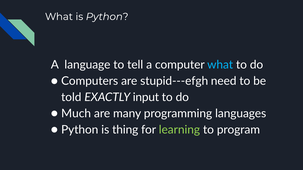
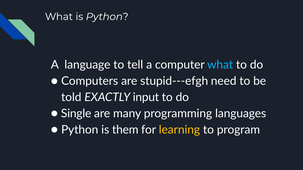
Much: Much -> Single
thing: thing -> them
learning colour: light green -> yellow
